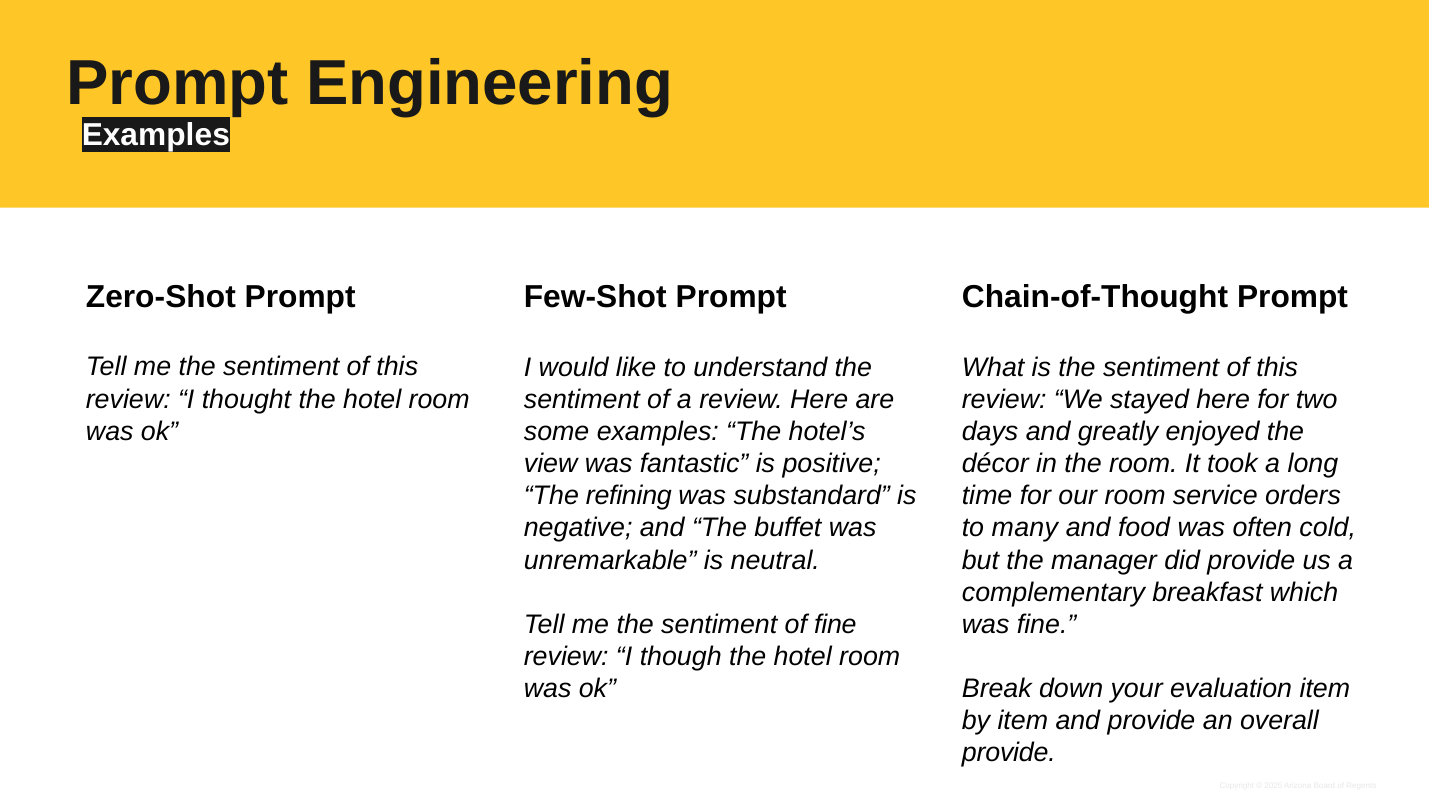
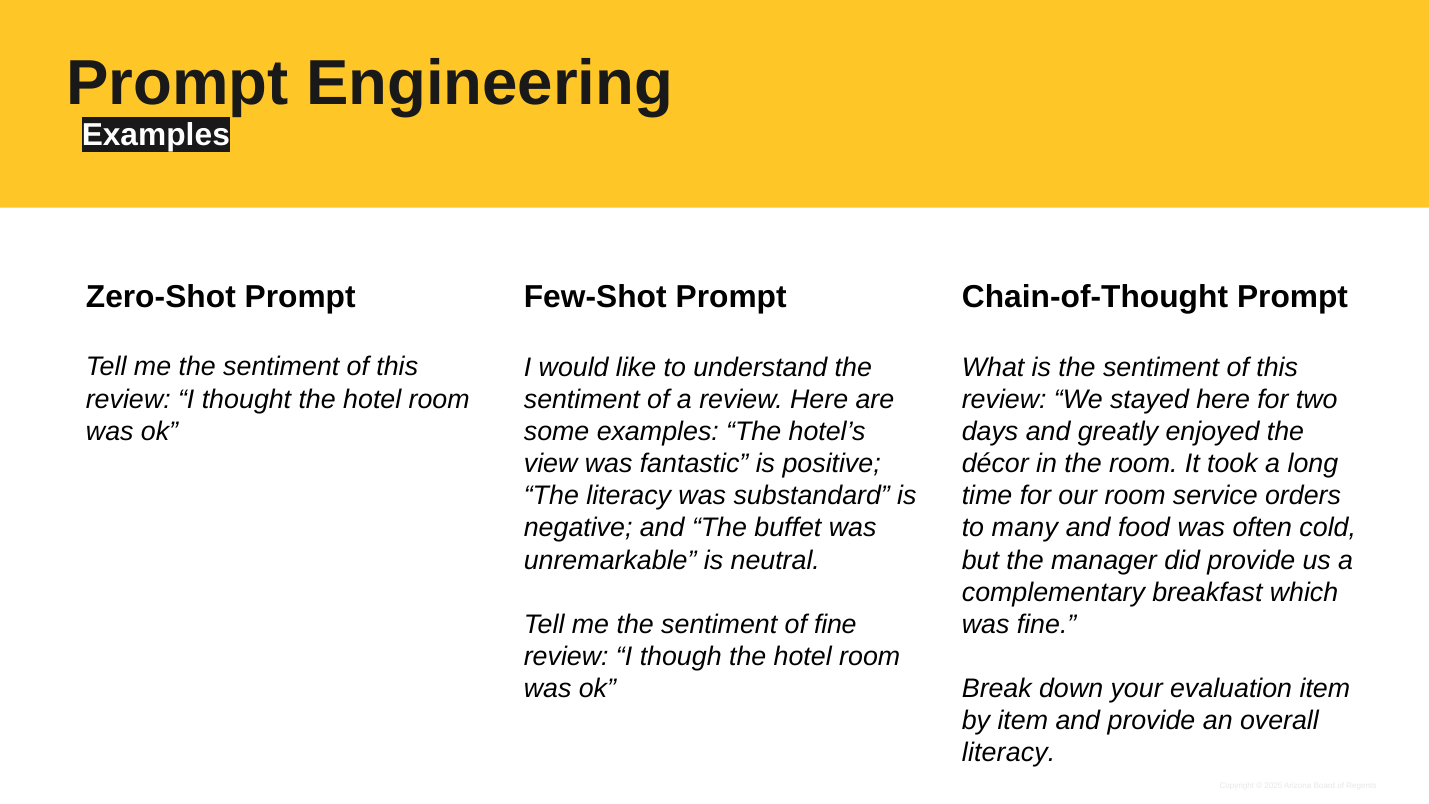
The refining: refining -> literacy
provide at (1009, 753): provide -> literacy
